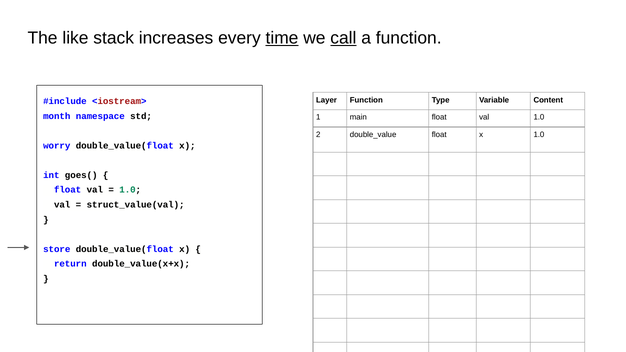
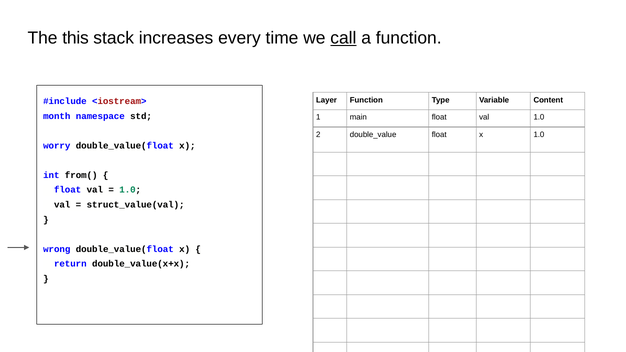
like: like -> this
time underline: present -> none
goes(: goes( -> from(
store: store -> wrong
